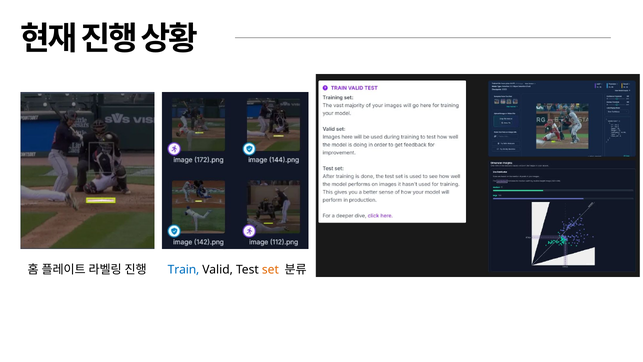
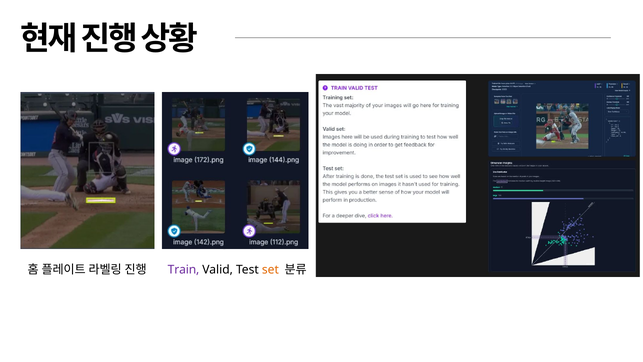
Train colour: blue -> purple
